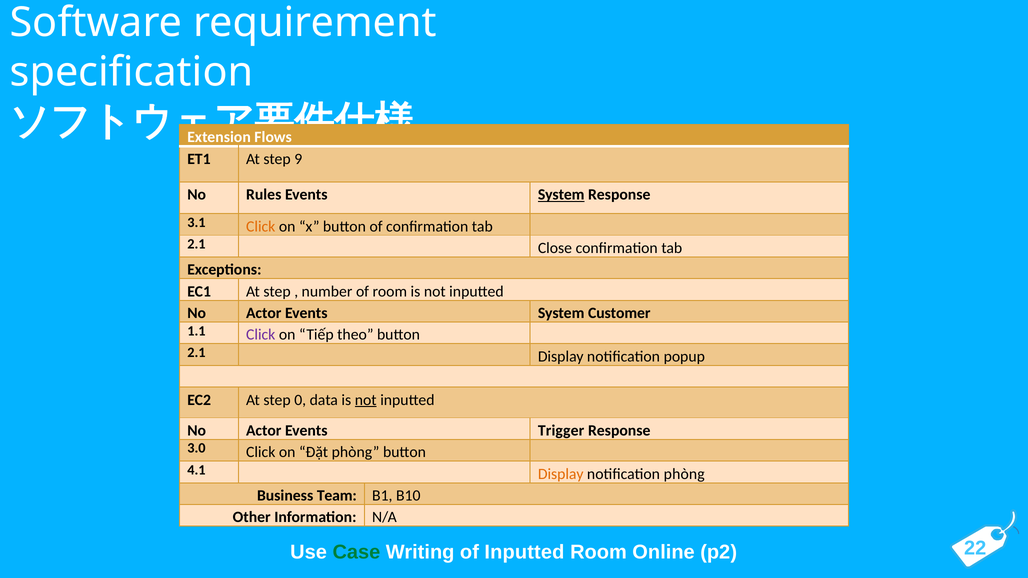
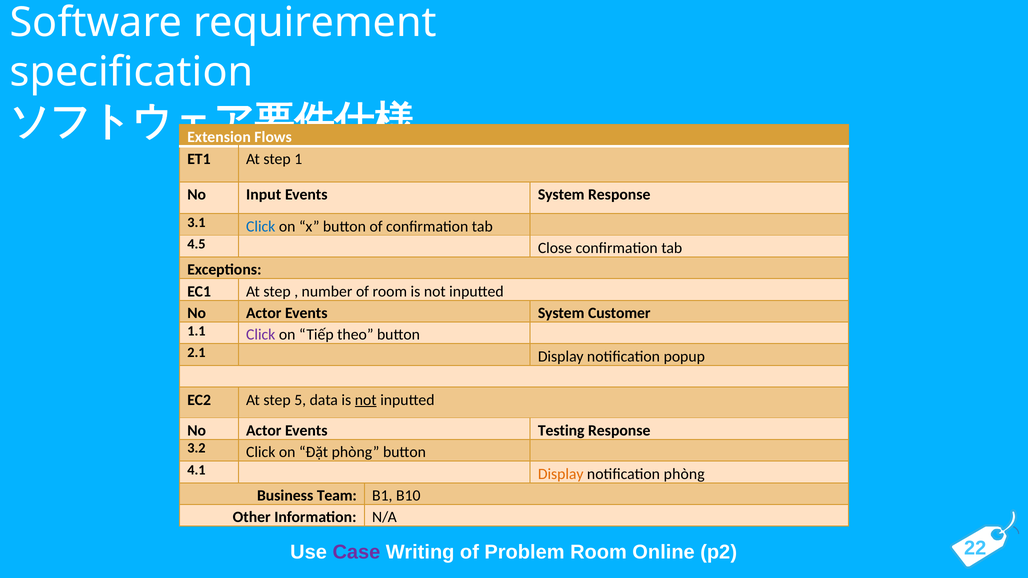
9: 9 -> 1
Rules: Rules -> Input
System at (561, 195) underline: present -> none
Click at (261, 226) colour: orange -> blue
2.1 at (196, 244): 2.1 -> 4.5
0: 0 -> 5
Trigger: Trigger -> Testing
3.0: 3.0 -> 3.2
Case colour: green -> purple
of Inputted: Inputted -> Problem
